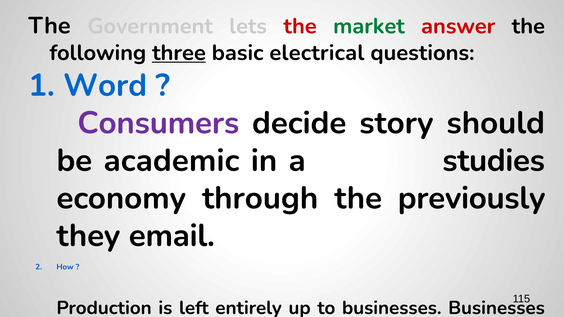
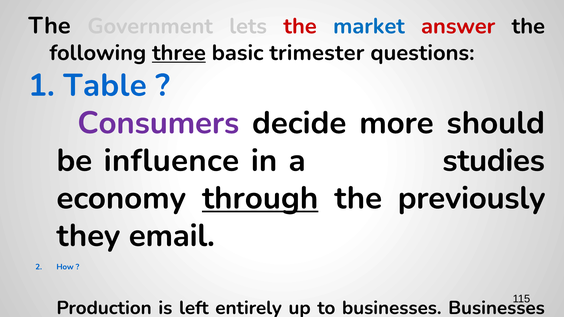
market at (369, 26) colour: green -> blue
electrical: electrical -> trimester
Word: Word -> Table
decide story: story -> more
academic: academic -> influence
through underline: none -> present
